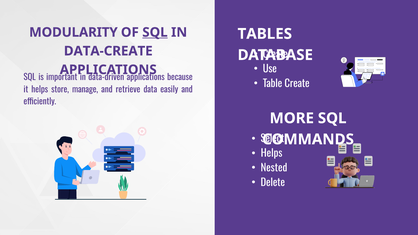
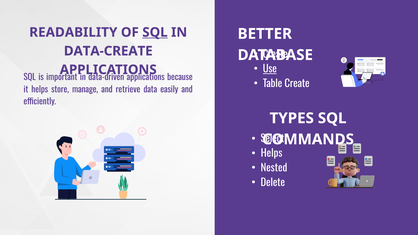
MODULARITY: MODULARITY -> READABILITY
TABLES: TABLES -> BETTER
Use underline: none -> present
MORE: MORE -> TYPES
